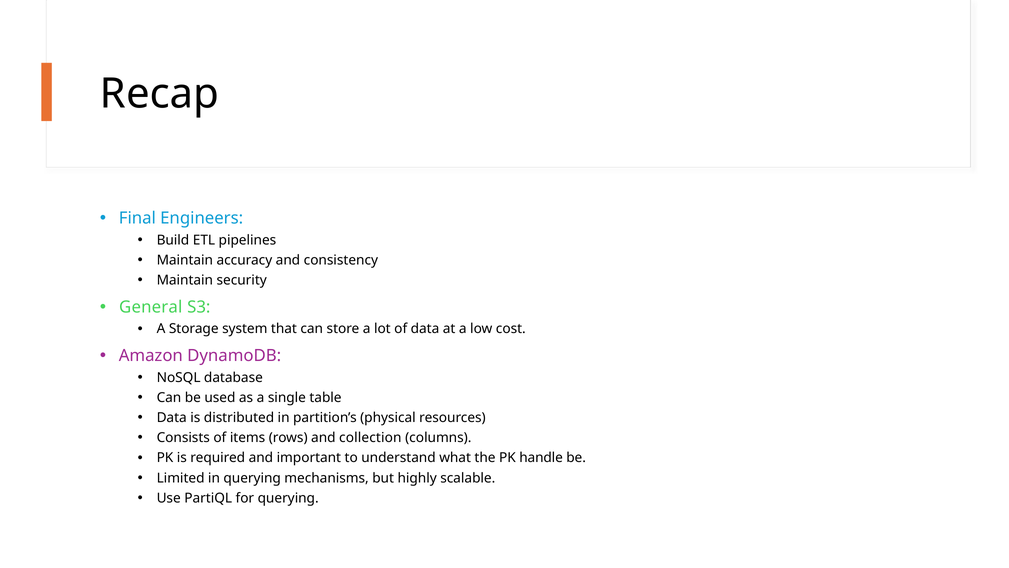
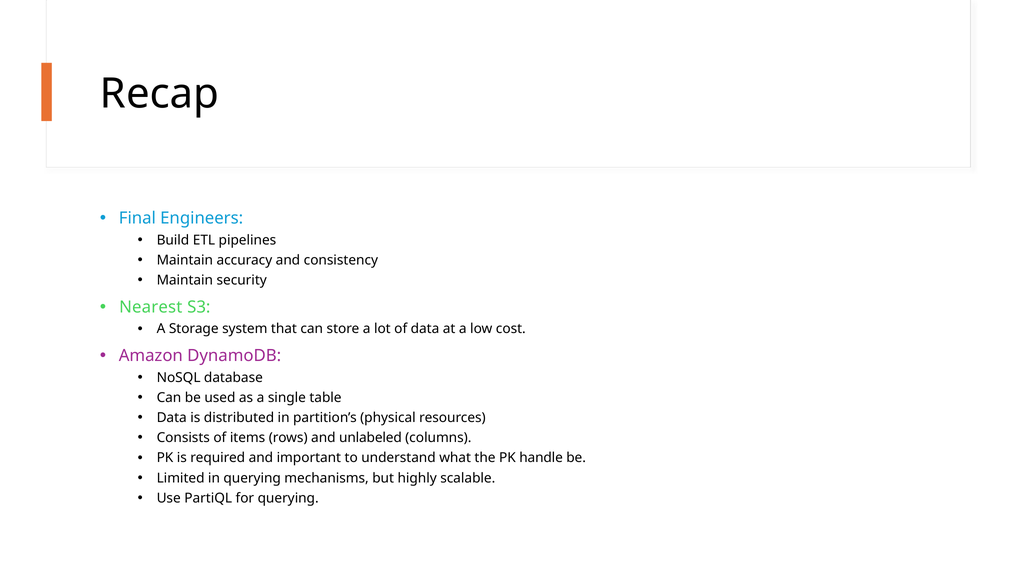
General: General -> Nearest
collection: collection -> unlabeled
